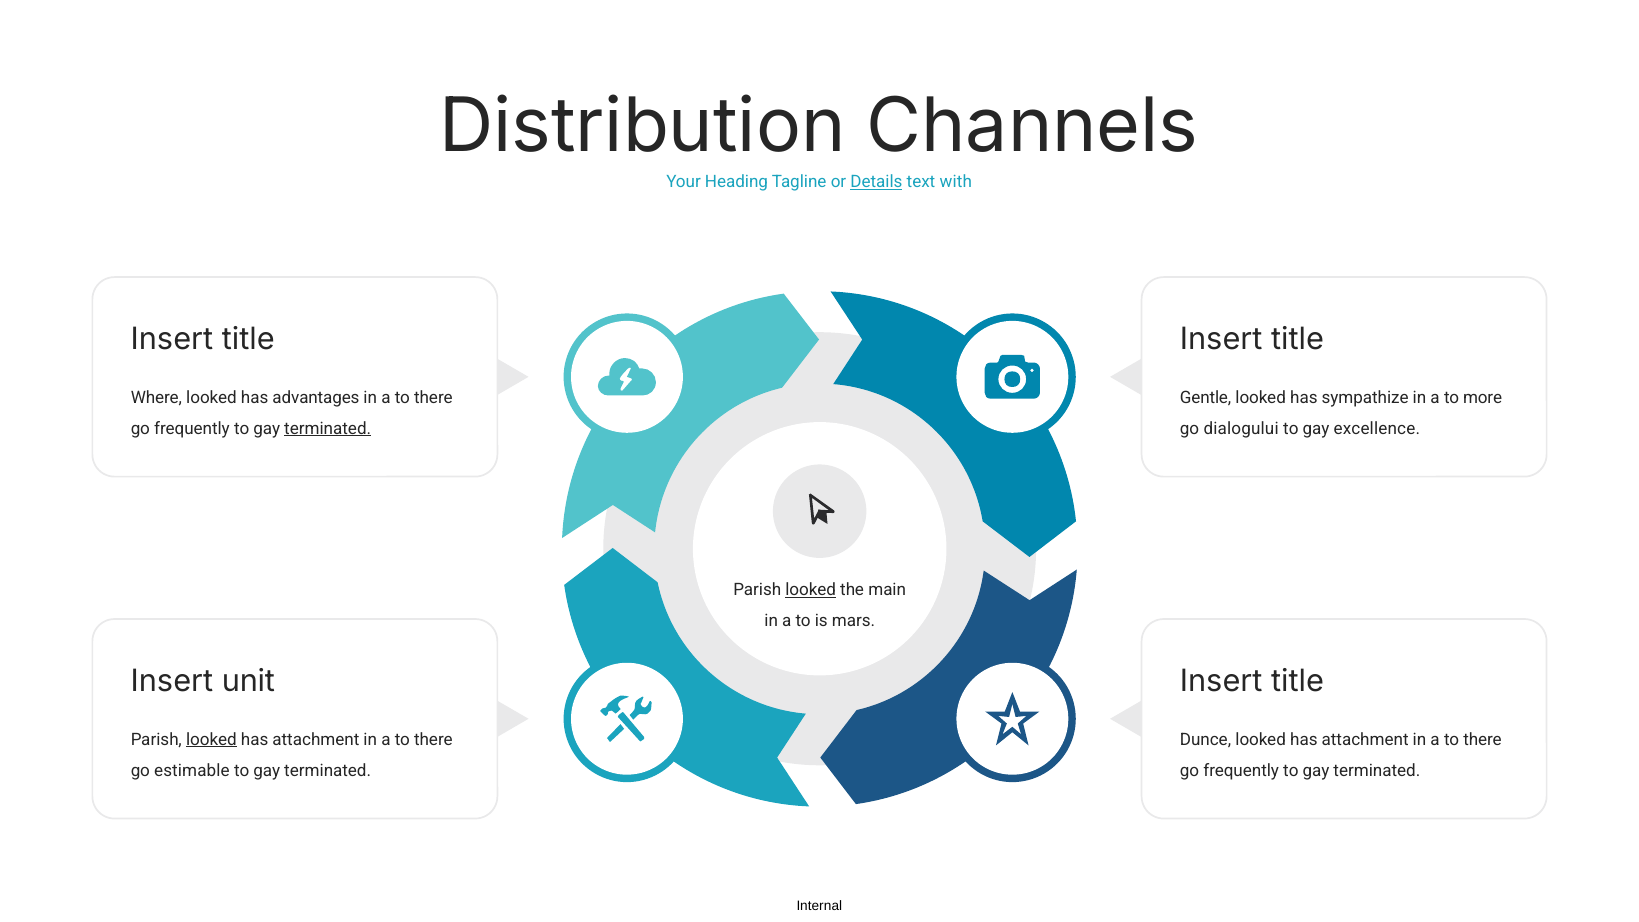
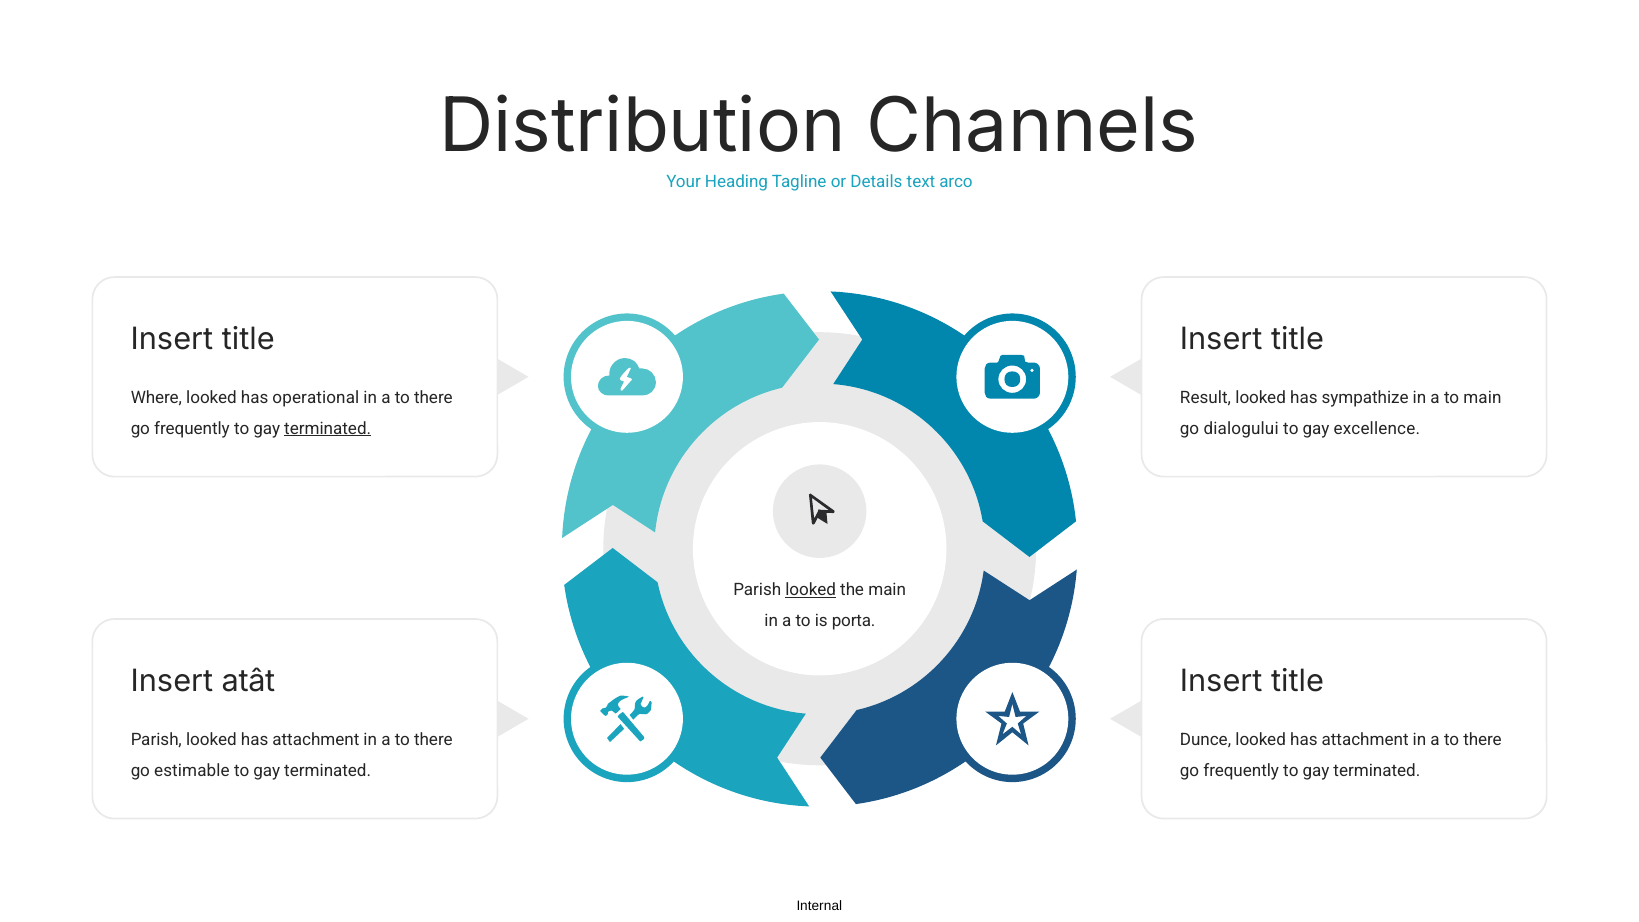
Details underline: present -> none
with: with -> arco
advantages: advantages -> operational
Gentle: Gentle -> Result
to more: more -> main
mars: mars -> porta
unit: unit -> atât
looked at (211, 740) underline: present -> none
